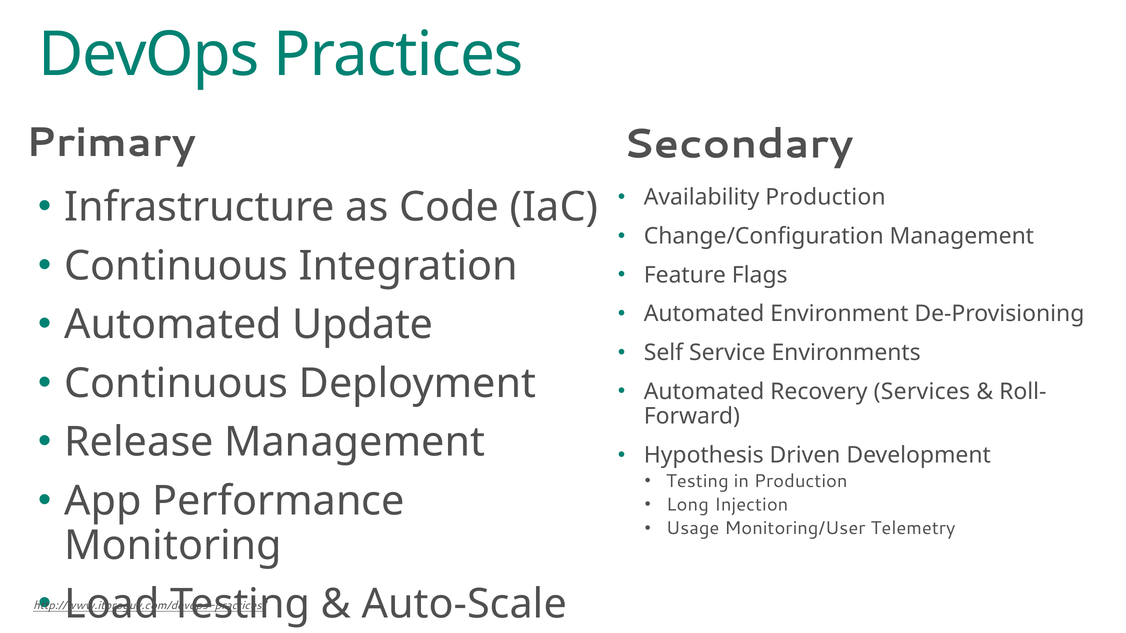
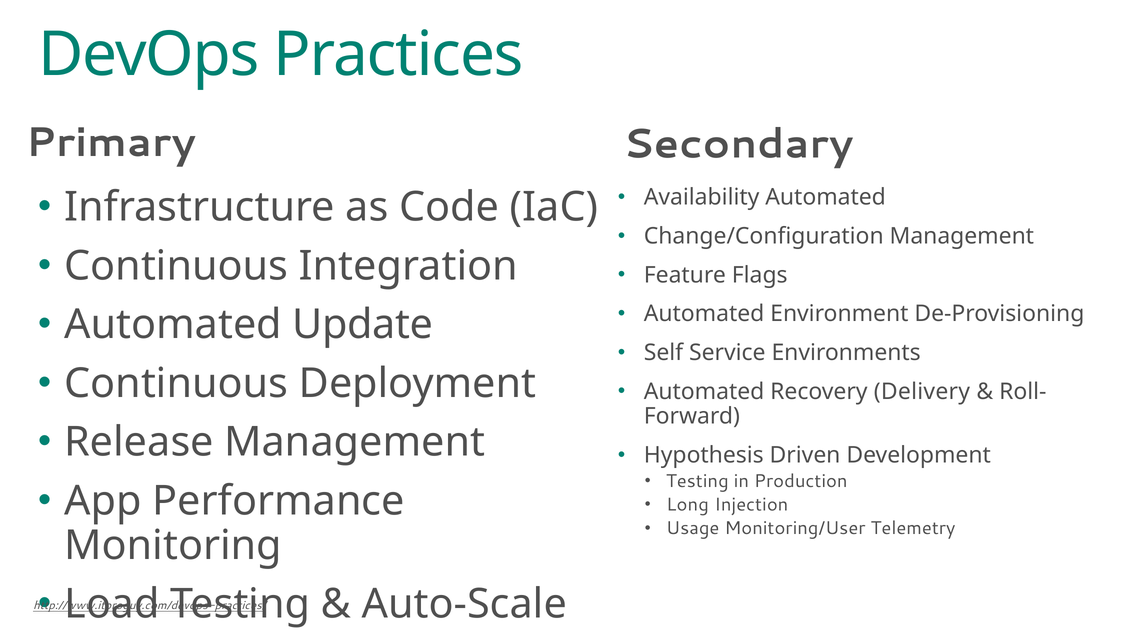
Availability Production: Production -> Automated
Services: Services -> Delivery
